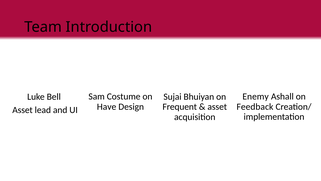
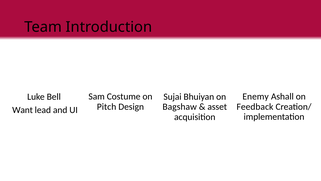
Have: Have -> Pitch
Frequent: Frequent -> Bagshaw
Asset at (23, 110): Asset -> Want
